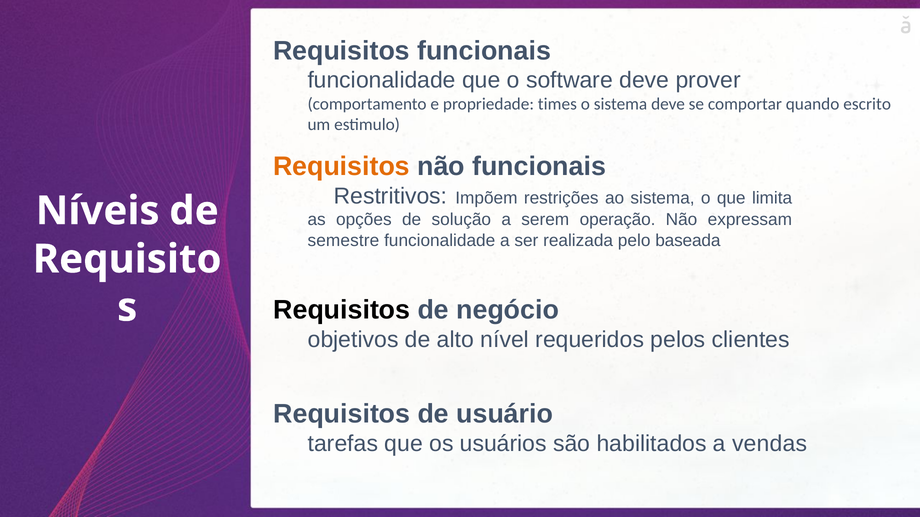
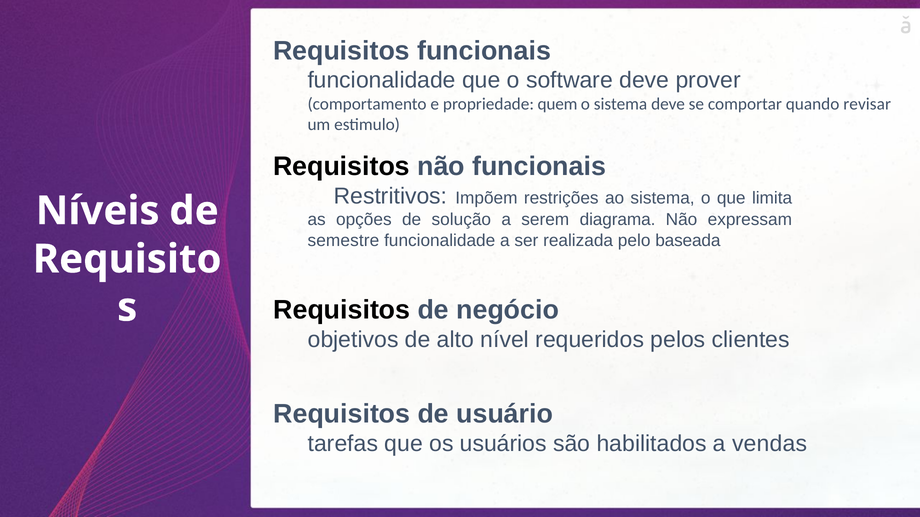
times: times -> quem
escrito: escrito -> revisar
Requisitos at (341, 167) colour: orange -> black
operação: operação -> diagrama
